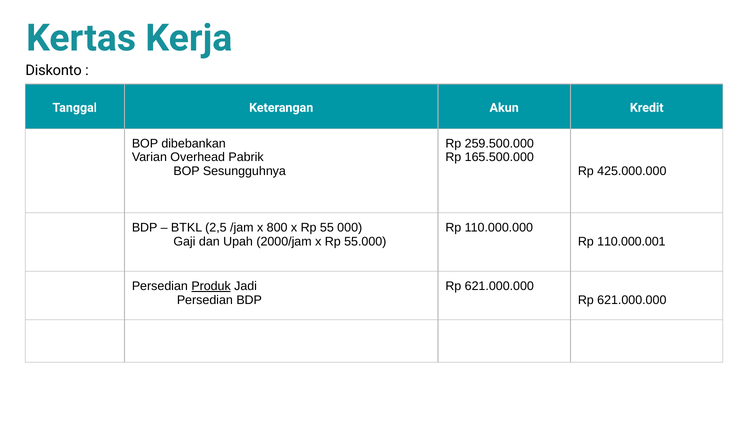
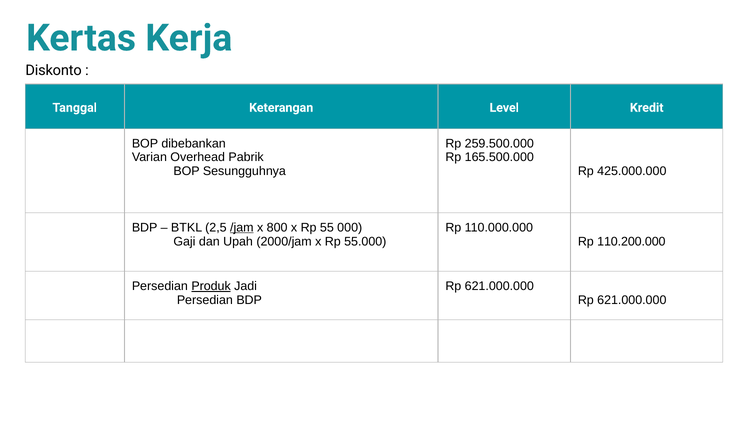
Akun: Akun -> Level
/jam underline: none -> present
110.000.001: 110.000.001 -> 110.200.000
